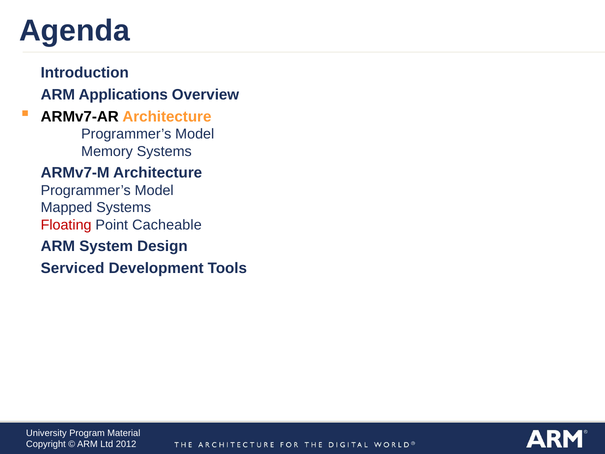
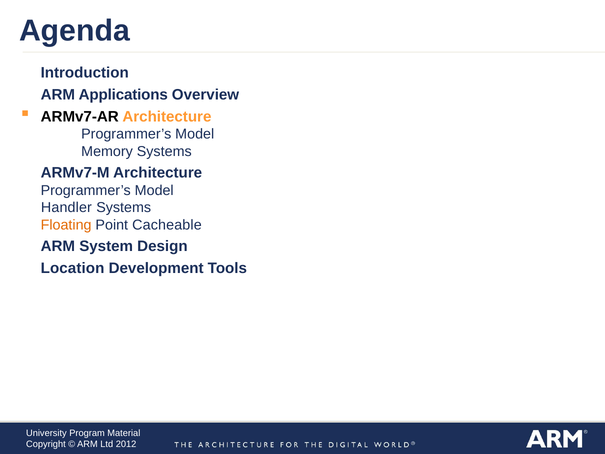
Mapped: Mapped -> Handler
Floating colour: red -> orange
Serviced: Serviced -> Location
